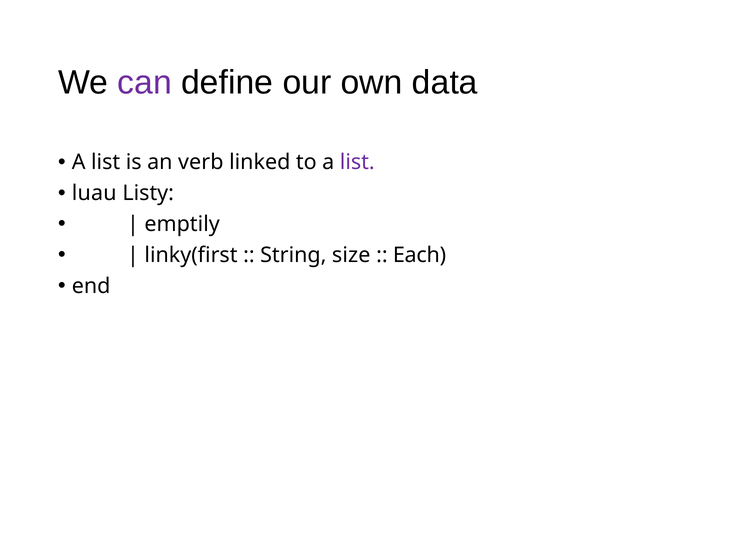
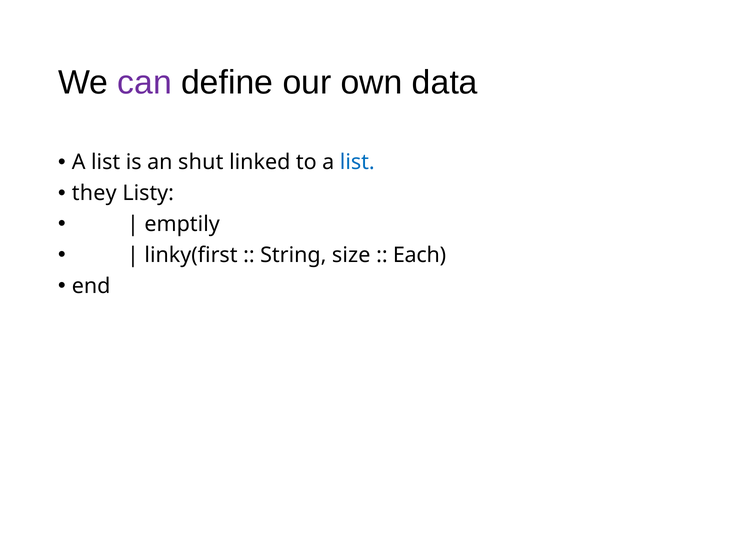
verb: verb -> shut
list at (357, 162) colour: purple -> blue
luau: luau -> they
